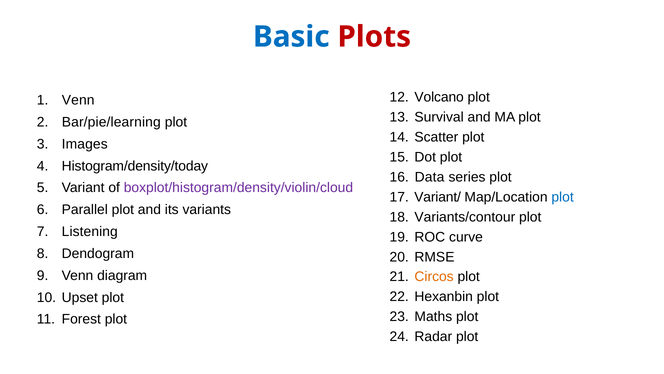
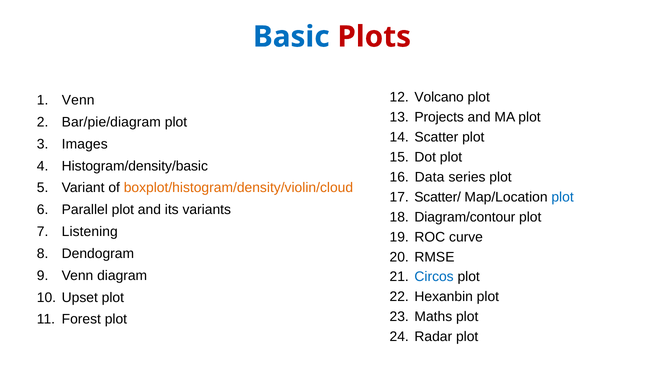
Survival: Survival -> Projects
Bar/pie/learning: Bar/pie/learning -> Bar/pie/diagram
Histogram/density/today: Histogram/density/today -> Histogram/density/basic
boxplot/histogram/density/violin/cloud colour: purple -> orange
Variant/: Variant/ -> Scatter/
Variants/contour: Variants/contour -> Diagram/contour
Circos colour: orange -> blue
